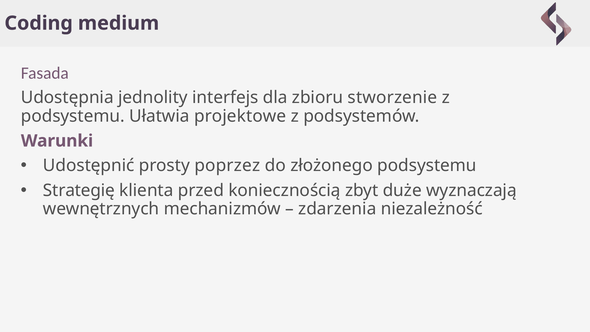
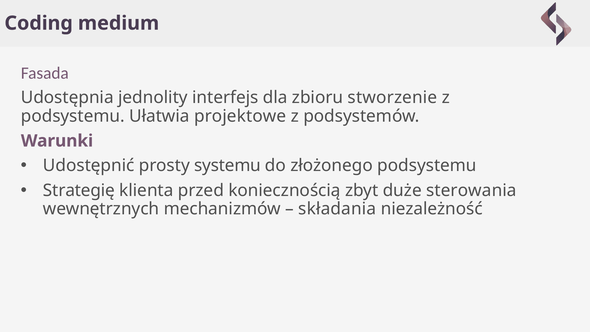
poprzez: poprzez -> systemu
wyznaczają: wyznaczają -> sterowania
zdarzenia: zdarzenia -> składania
